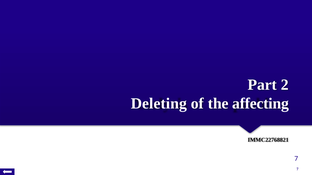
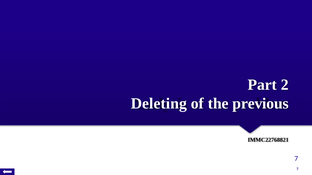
affecting: affecting -> previous
